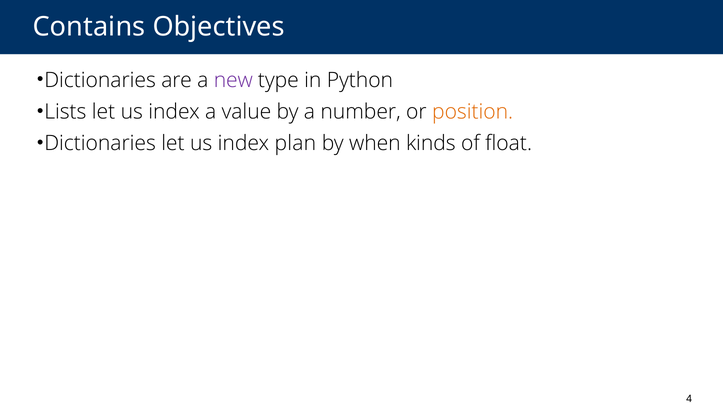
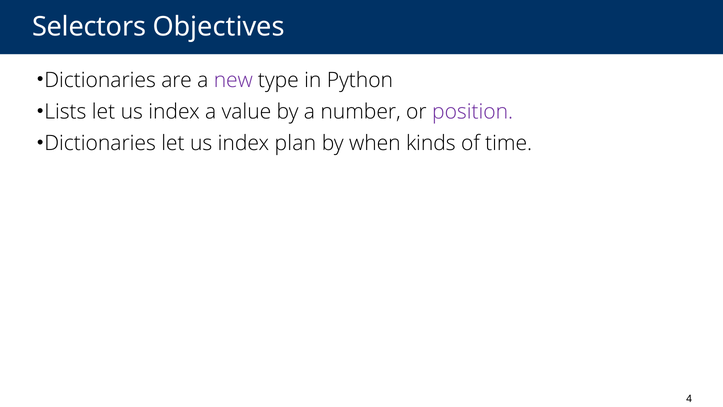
Contains: Contains -> Selectors
position colour: orange -> purple
float: float -> time
